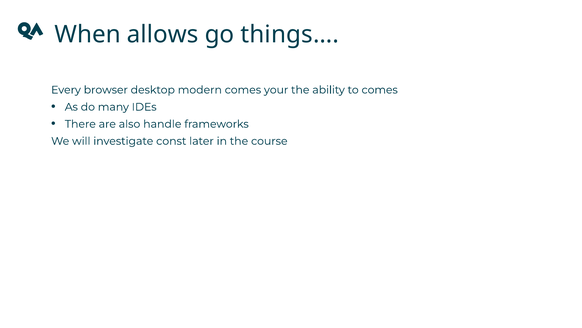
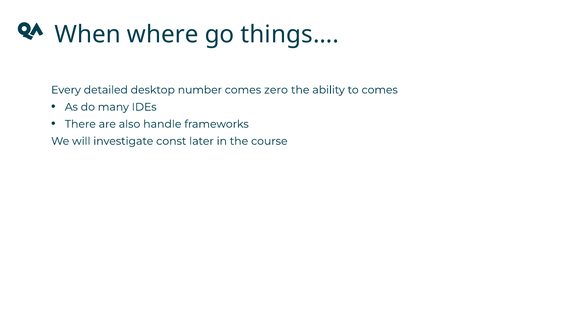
allows: allows -> where
browser: browser -> detailed
modern: modern -> number
your: your -> zero
